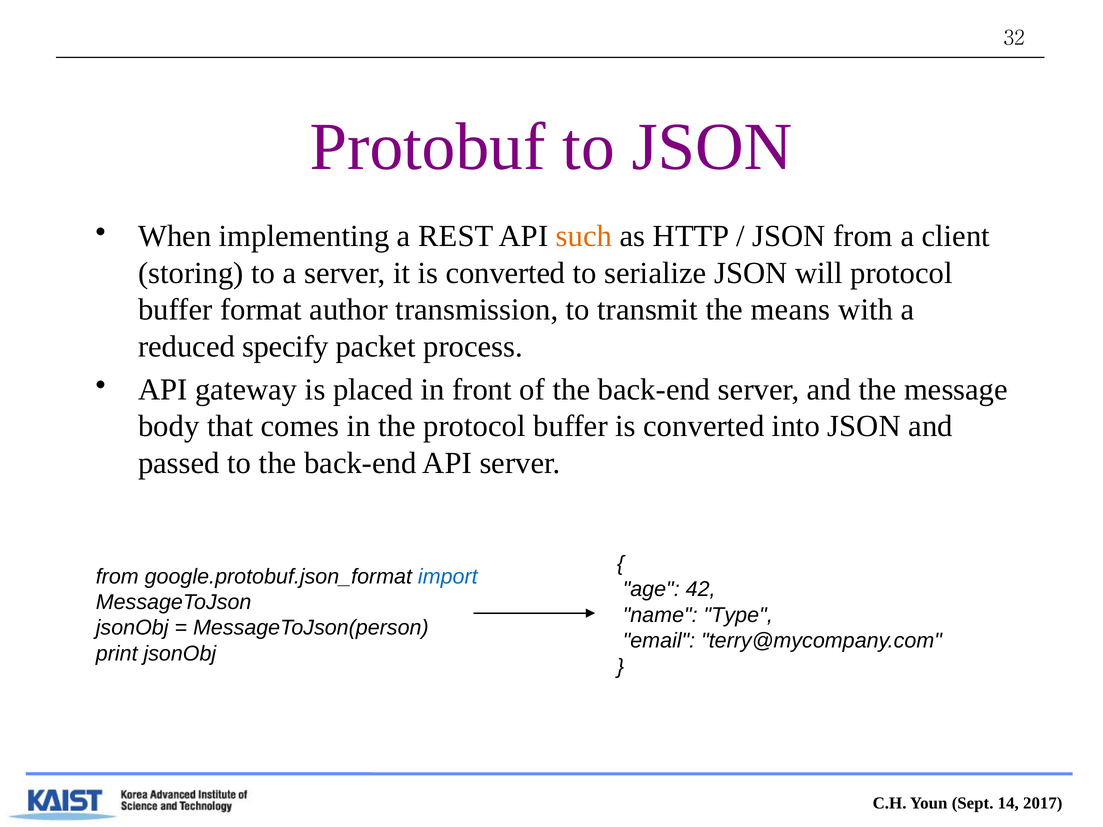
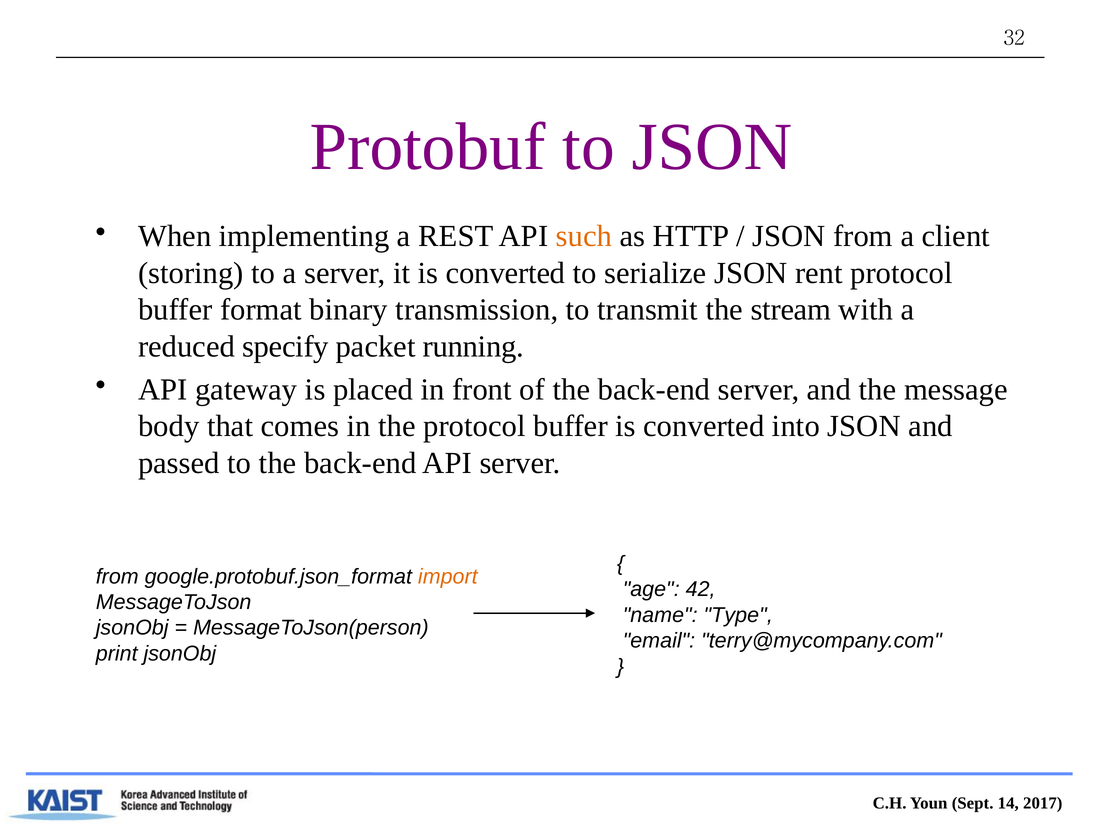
will: will -> rent
author: author -> binary
means: means -> stream
process: process -> running
import colour: blue -> orange
